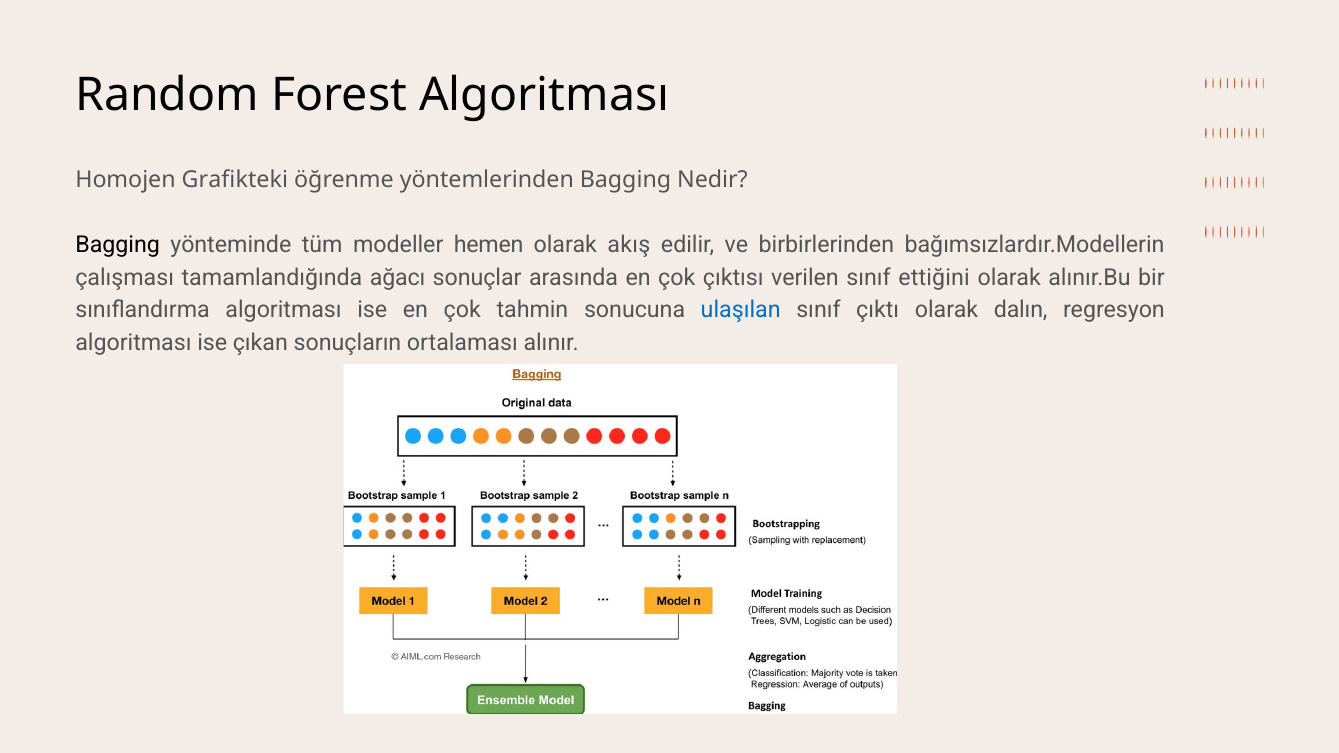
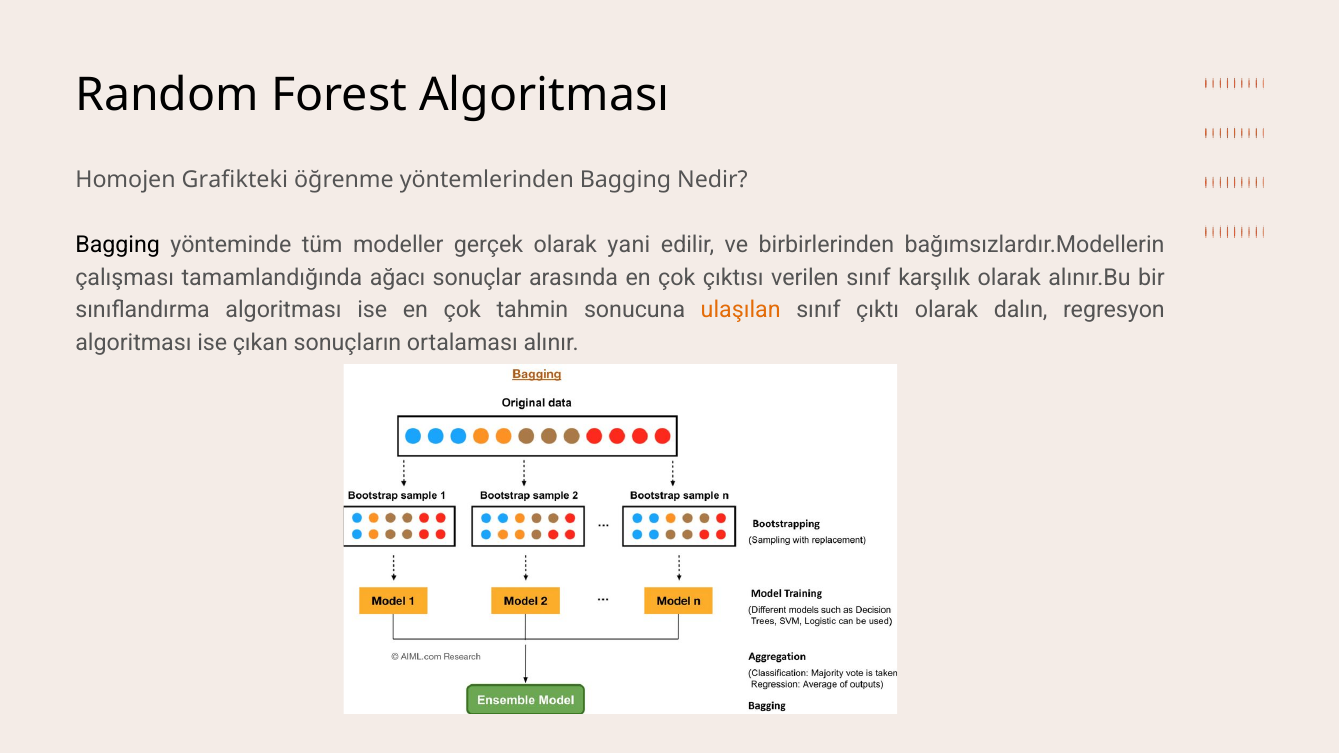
hemen: hemen -> gerçek
akış: akış -> yani
ettiğini: ettiğini -> karşılık
ulaşılan colour: blue -> orange
